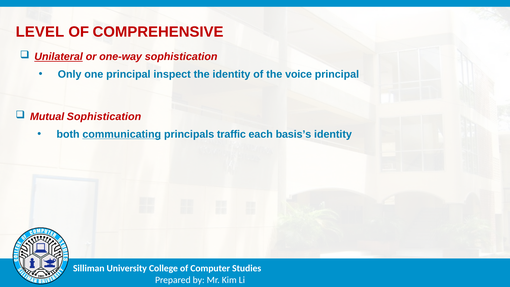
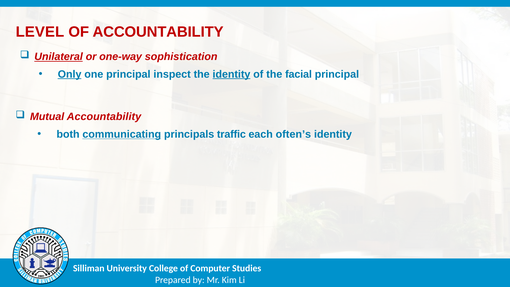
OF COMPREHENSIVE: COMPREHENSIVE -> ACCOUNTABILITY
Only underline: none -> present
identity at (231, 74) underline: none -> present
voice: voice -> facial
Mutual Sophistication: Sophistication -> Accountability
basis’s: basis’s -> often’s
